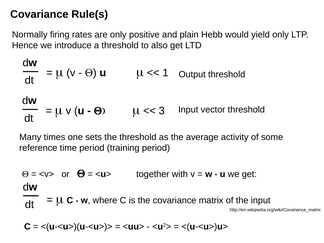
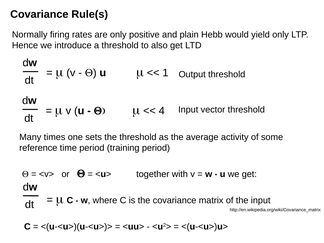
3: 3 -> 4
